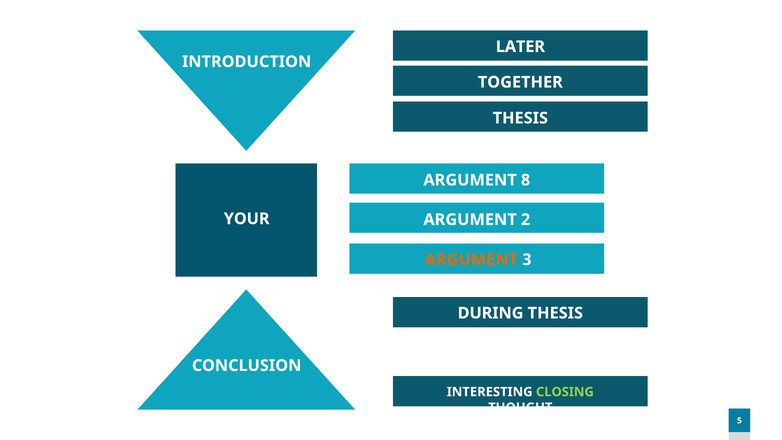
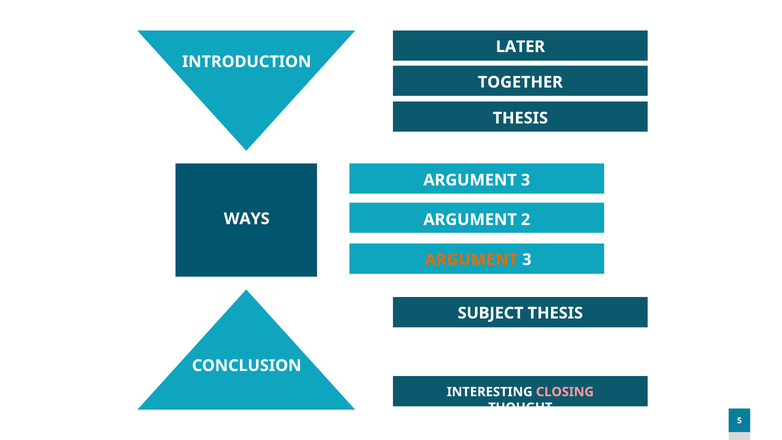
8 at (526, 180): 8 -> 3
YOUR: YOUR -> WAYS
DURING: DURING -> SUBJECT
CLOSING colour: light green -> pink
